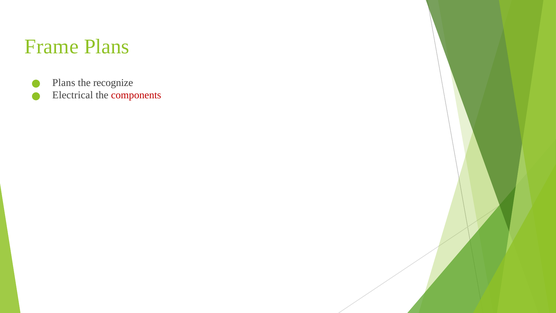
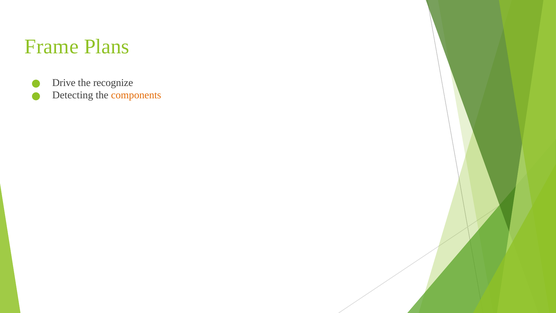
Plans at (64, 83): Plans -> Drive
Electrical: Electrical -> Detecting
components colour: red -> orange
